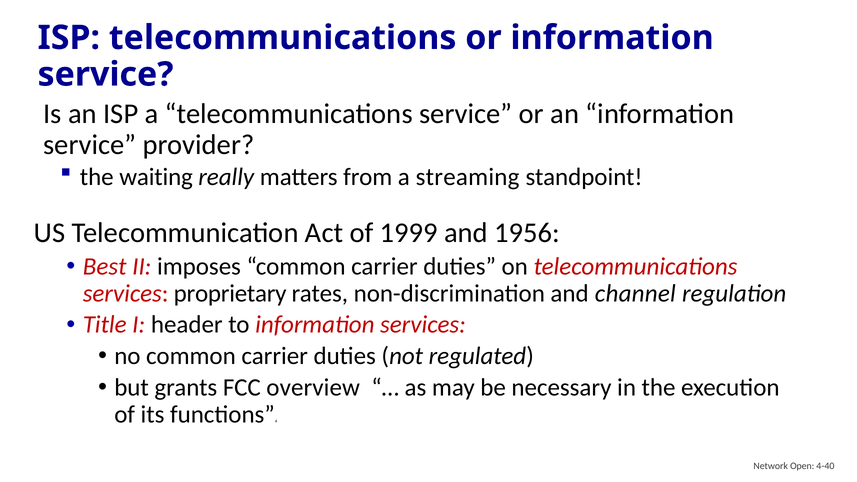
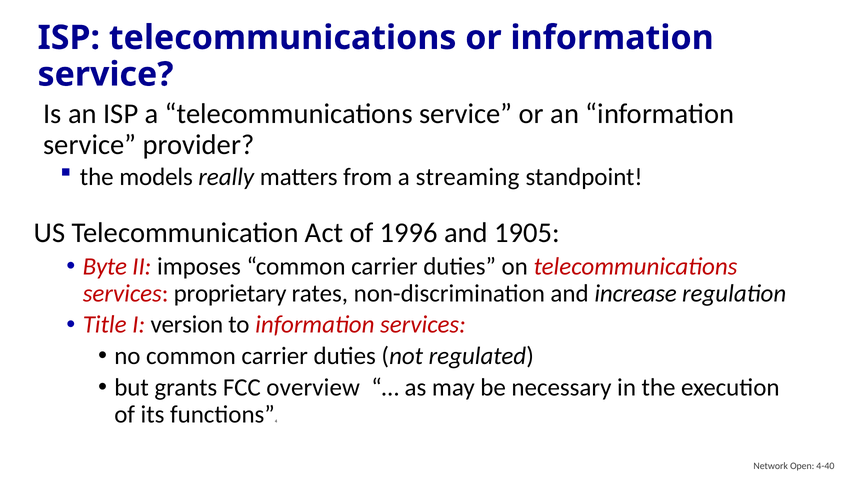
waiting: waiting -> models
1999: 1999 -> 1996
1956: 1956 -> 1905
Best: Best -> Byte
channel: channel -> increase
header: header -> version
